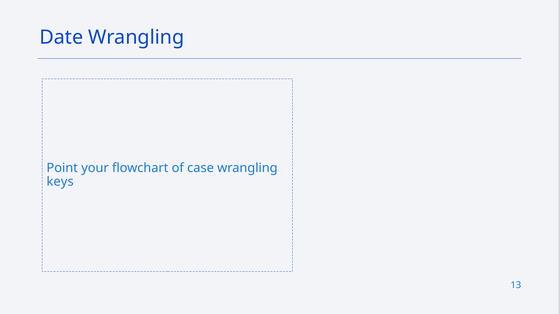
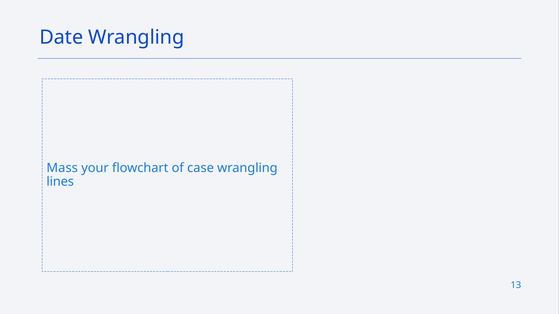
Point: Point -> Mass
keys: keys -> lines
